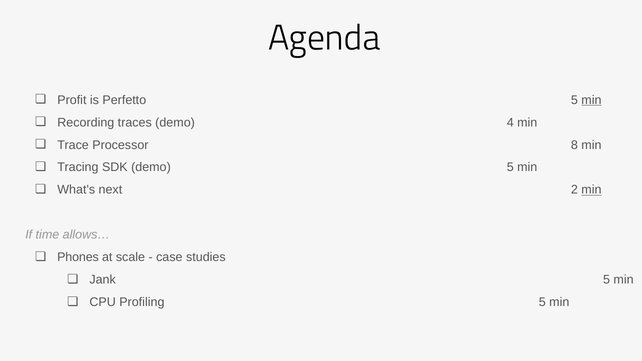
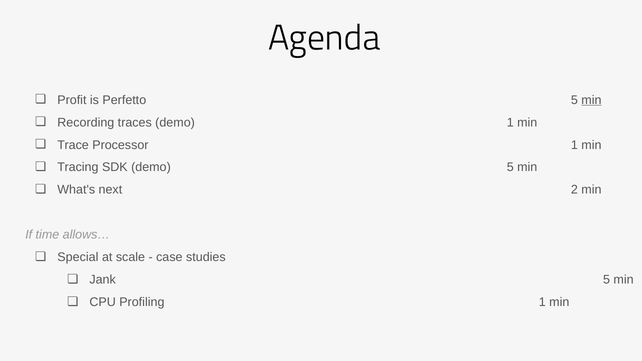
demo 4: 4 -> 1
Processor 8: 8 -> 1
min at (591, 190) underline: present -> none
Phones: Phones -> Special
Profiling 5: 5 -> 1
